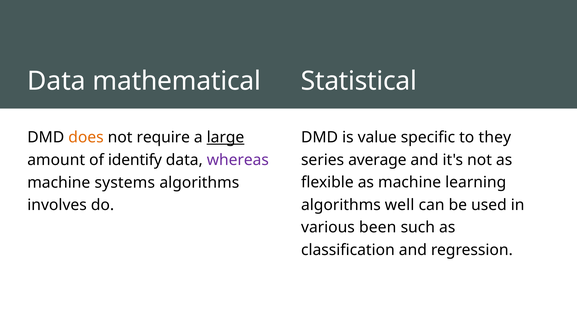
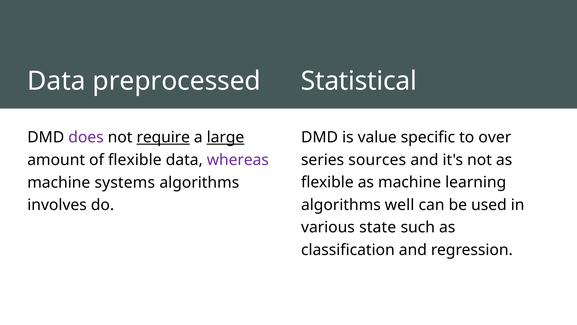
mathematical: mathematical -> preprocessed
they: they -> over
does colour: orange -> purple
require underline: none -> present
average: average -> sources
of identify: identify -> flexible
been: been -> state
